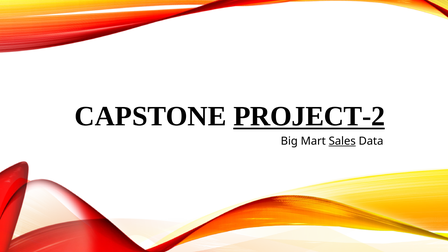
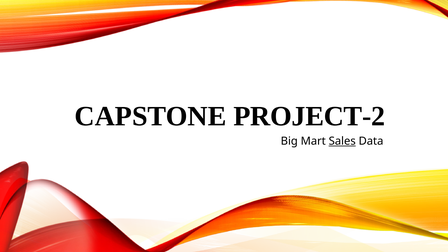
PROJECT-2 underline: present -> none
